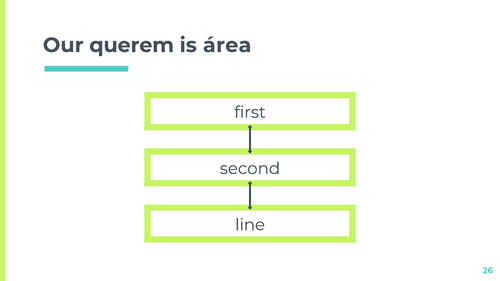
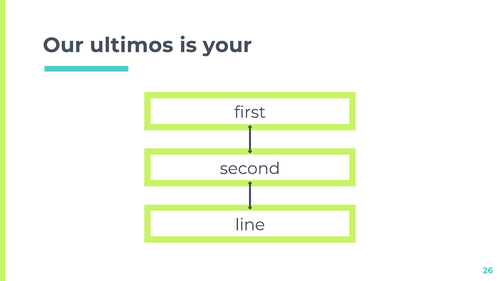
querem: querem -> ultimos
área: área -> your
